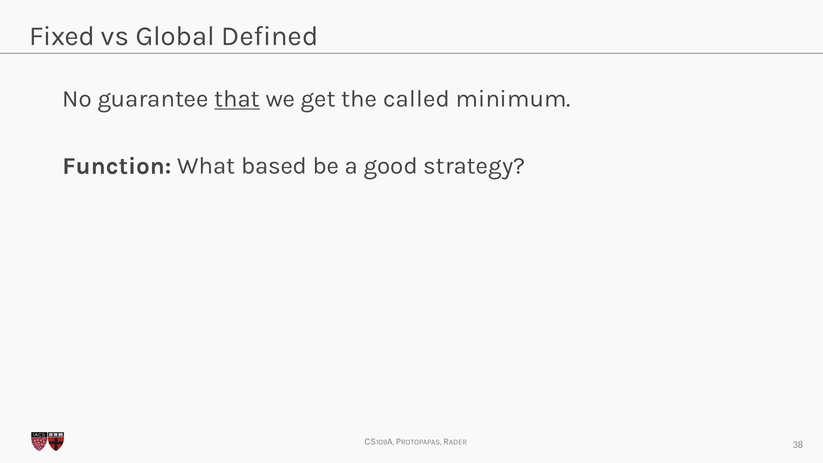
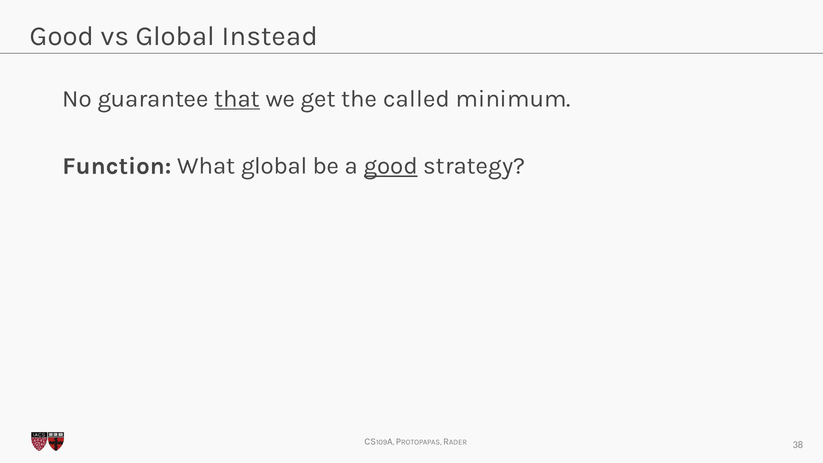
Fixed at (62, 36): Fixed -> Good
Defined: Defined -> Instead
What based: based -> global
good at (391, 166) underline: none -> present
